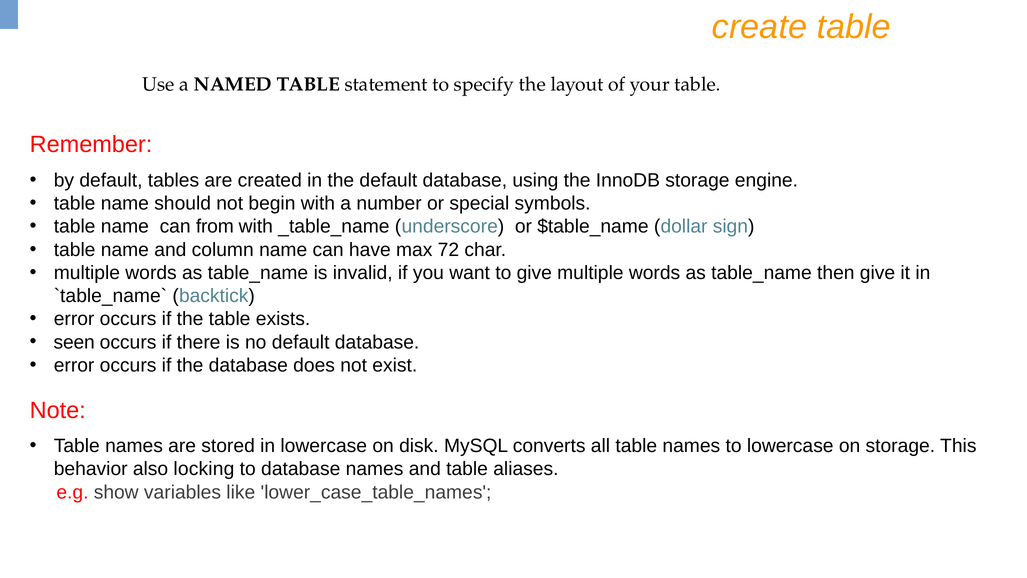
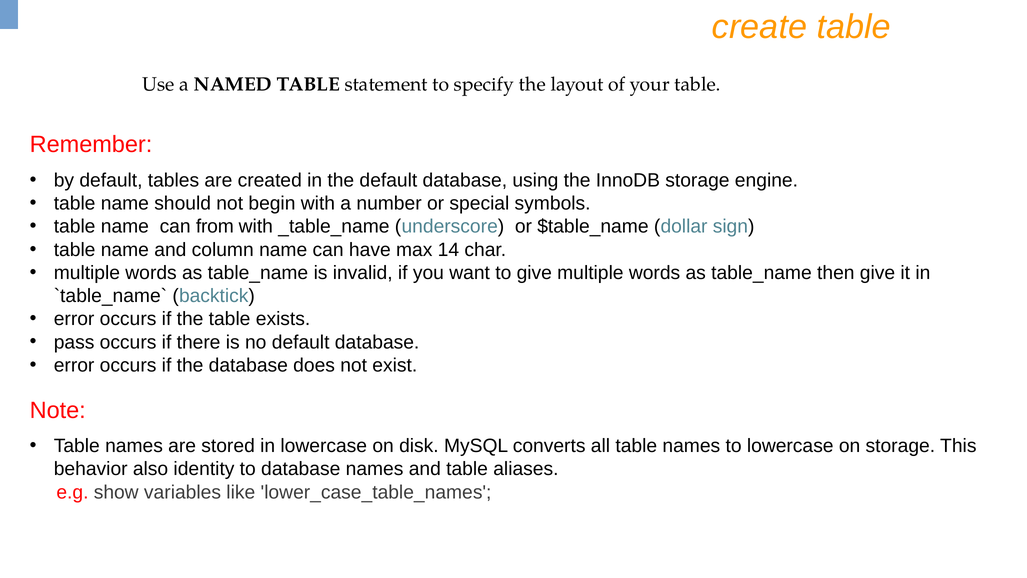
72: 72 -> 14
seen: seen -> pass
locking: locking -> identity
